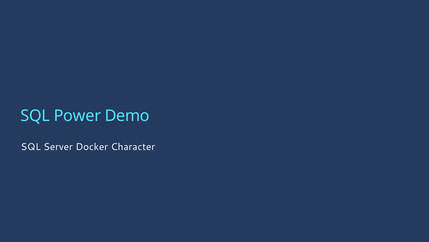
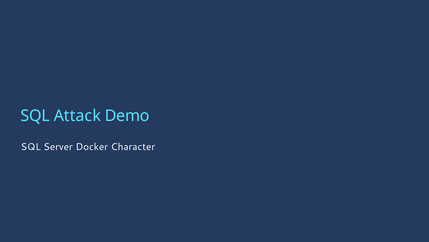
Power: Power -> Attack
